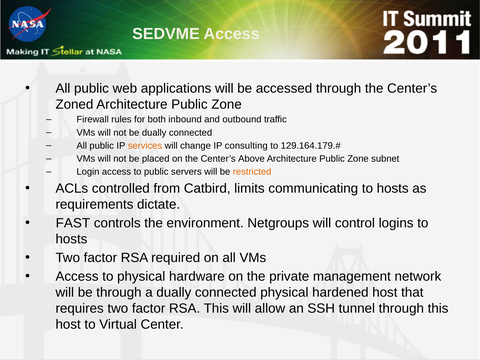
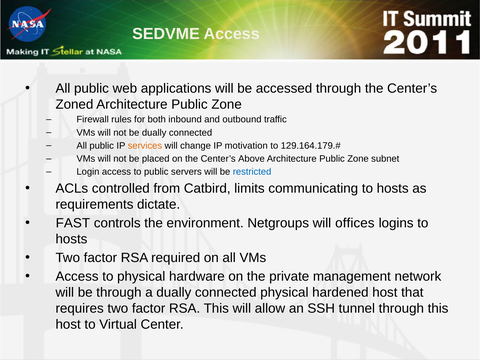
consulting: consulting -> motivation
restricted colour: orange -> blue
control: control -> offices
